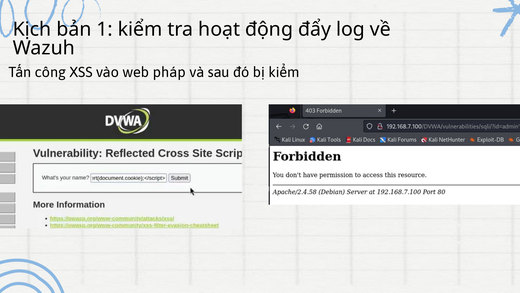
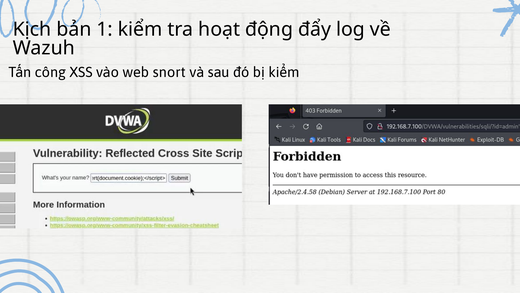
pháp: pháp -> snort
